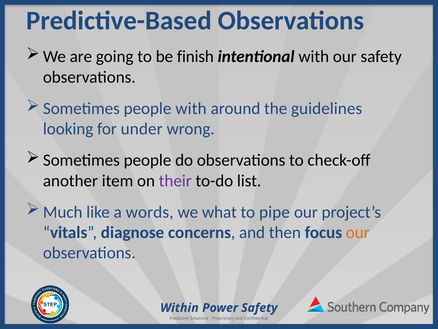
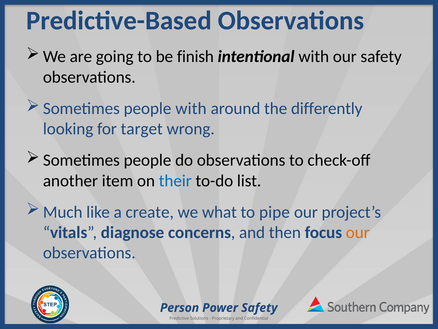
guidelines: guidelines -> differently
under: under -> target
their colour: purple -> blue
words: words -> create
Within: Within -> Person
